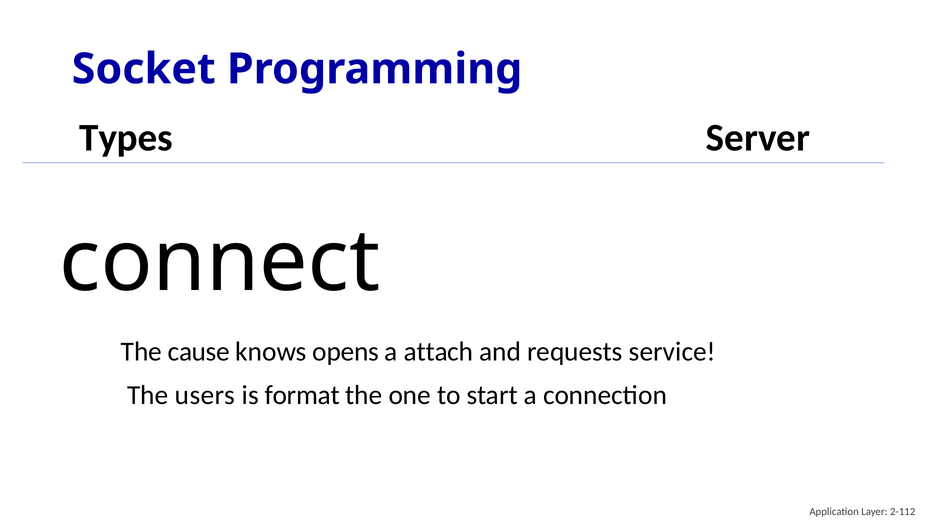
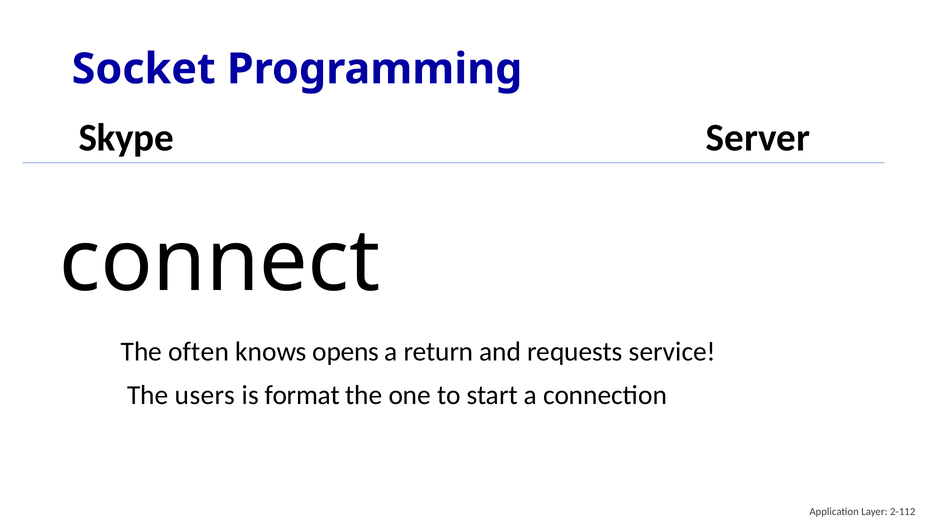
Types: Types -> Skype
cause: cause -> often
attach: attach -> return
